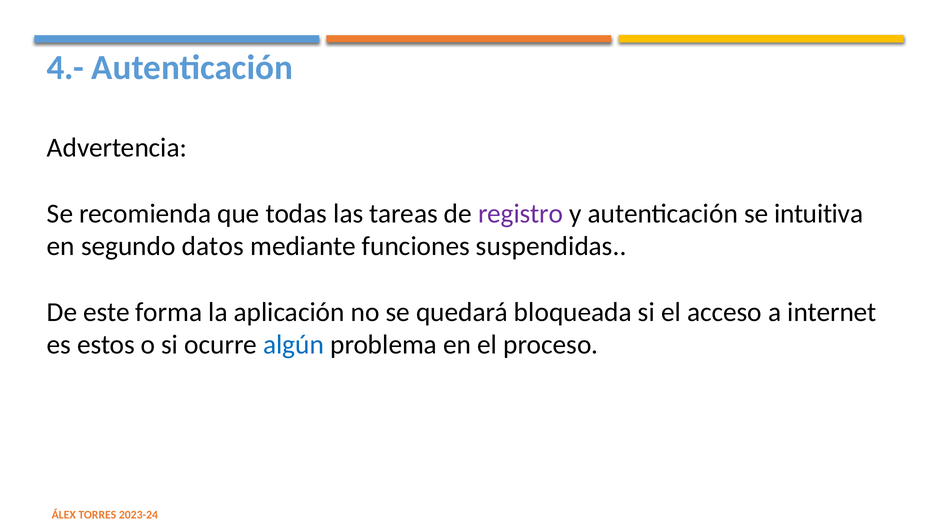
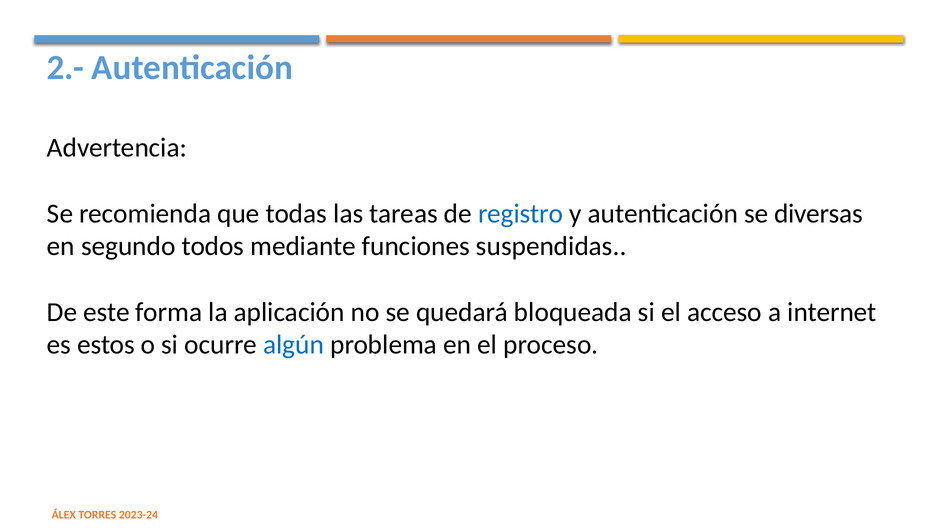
4.-: 4.- -> 2.-
registro colour: purple -> blue
intuitiva: intuitiva -> diversas
datos: datos -> todos
